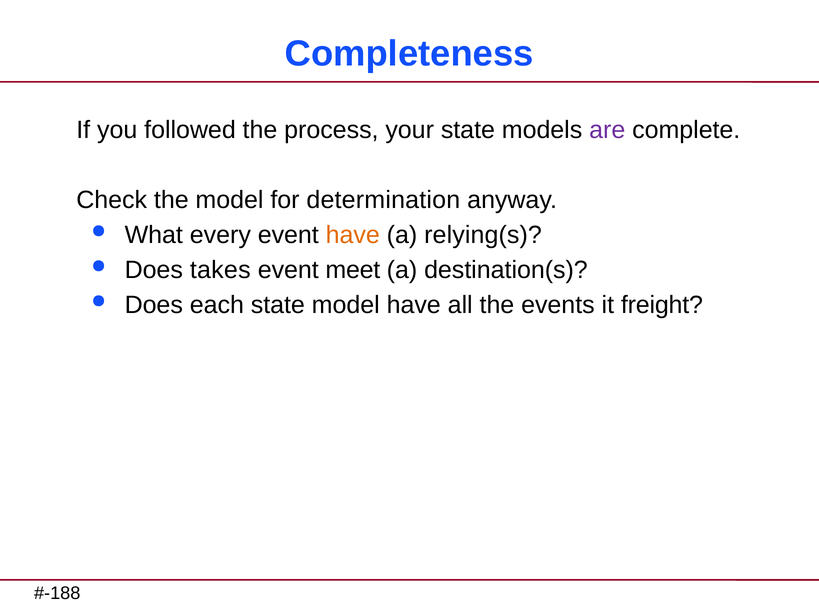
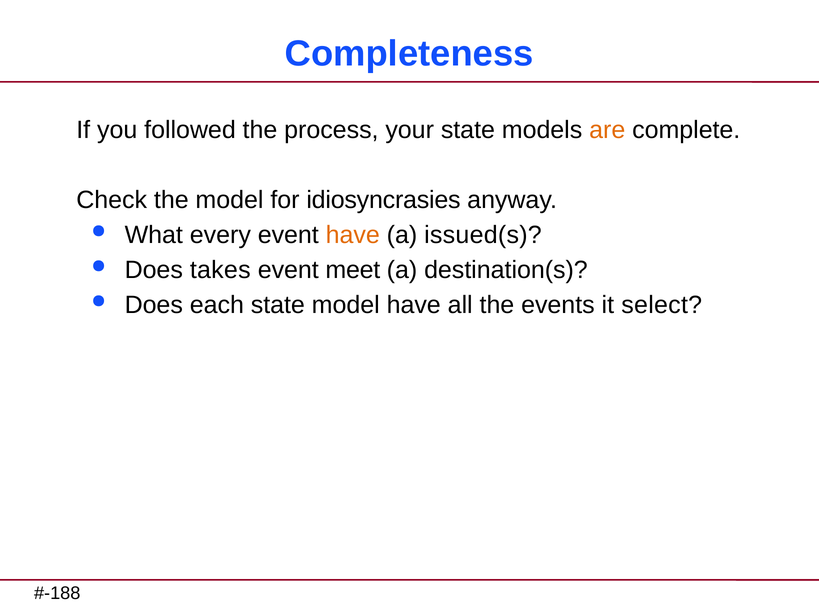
are colour: purple -> orange
determination: determination -> idiosyncrasies
relying(s: relying(s -> issued(s
freight: freight -> select
